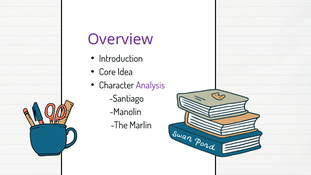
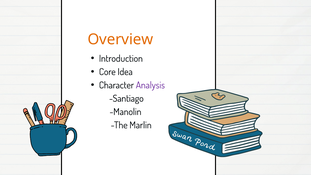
Overview colour: purple -> orange
